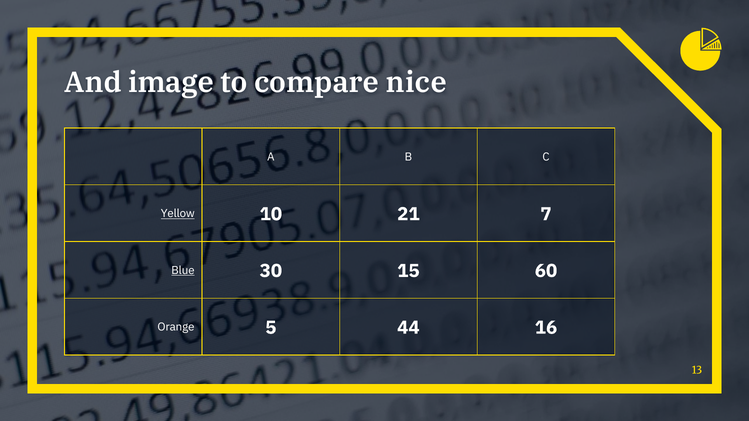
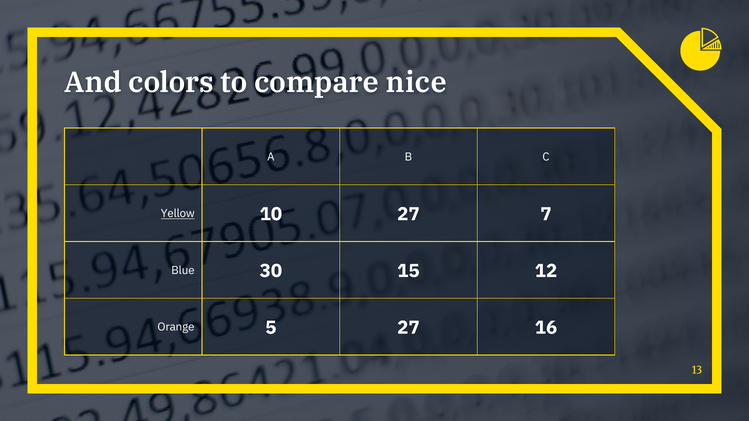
image: image -> colors
10 21: 21 -> 27
Blue underline: present -> none
60: 60 -> 12
5 44: 44 -> 27
